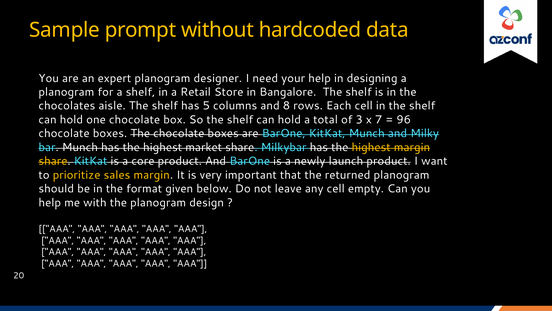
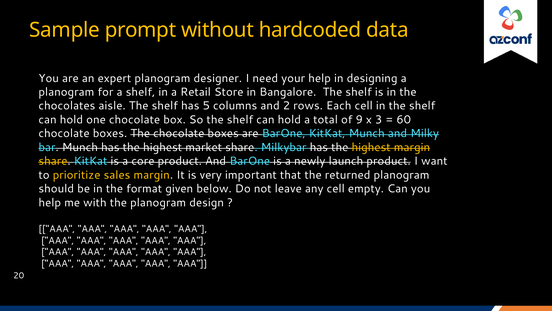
8: 8 -> 2
3: 3 -> 9
7: 7 -> 3
96: 96 -> 60
